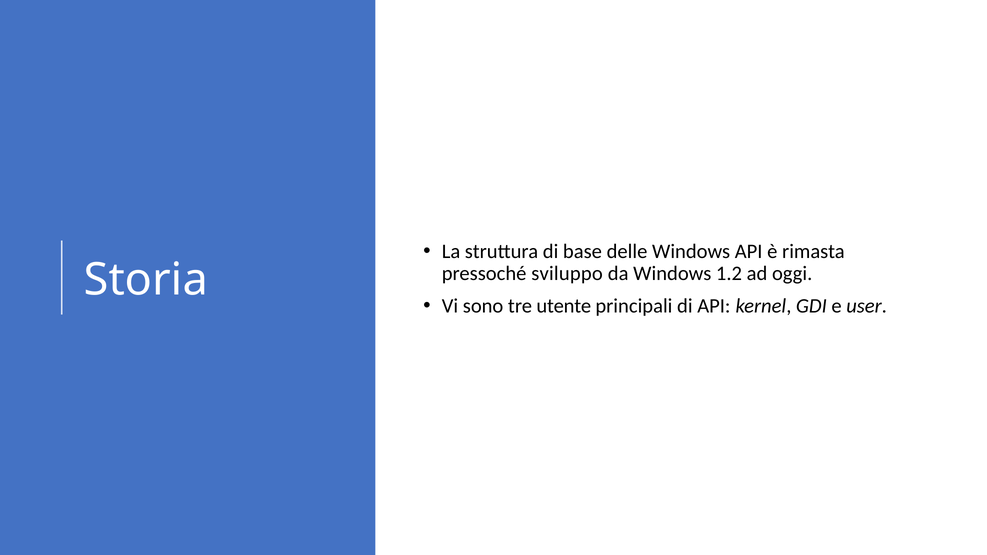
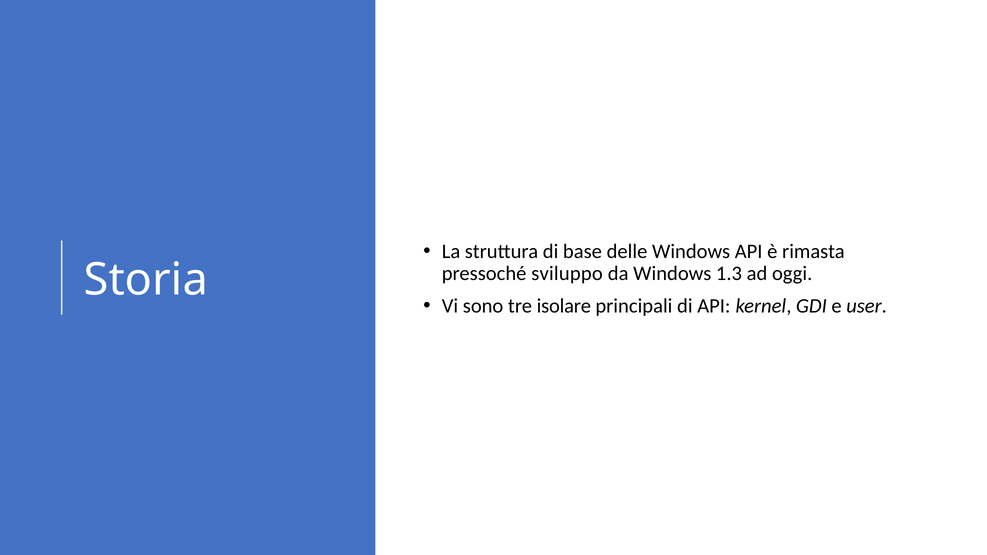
1.2: 1.2 -> 1.3
utente: utente -> isolare
